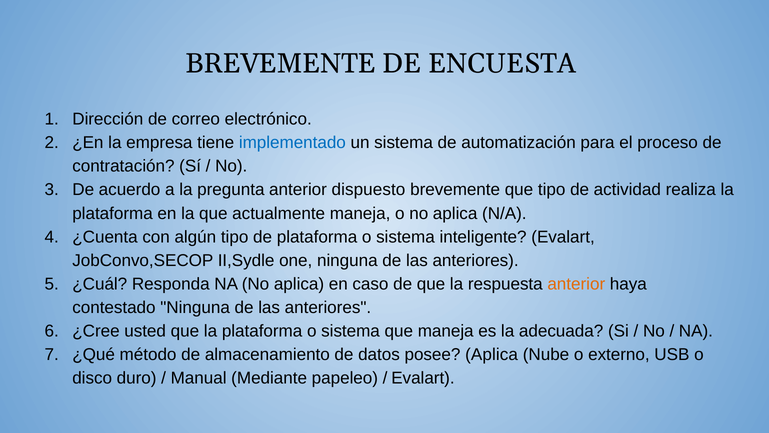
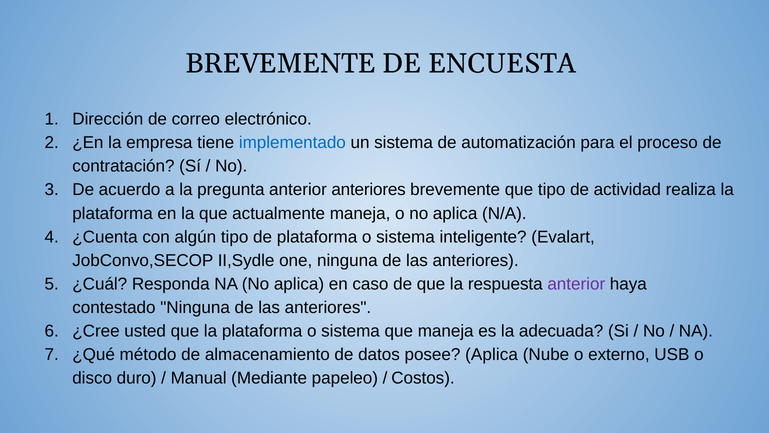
anterior dispuesto: dispuesto -> anteriores
anterior at (576, 284) colour: orange -> purple
Evalart at (423, 378): Evalart -> Costos
